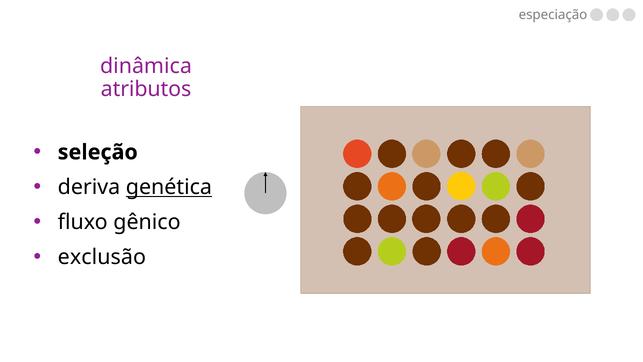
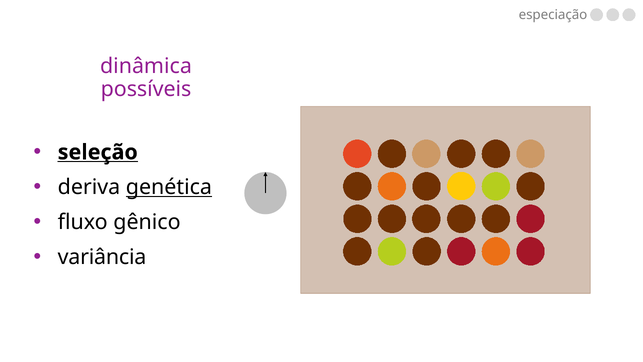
atributos: atributos -> possíveis
seleção underline: none -> present
exclusão: exclusão -> variância
